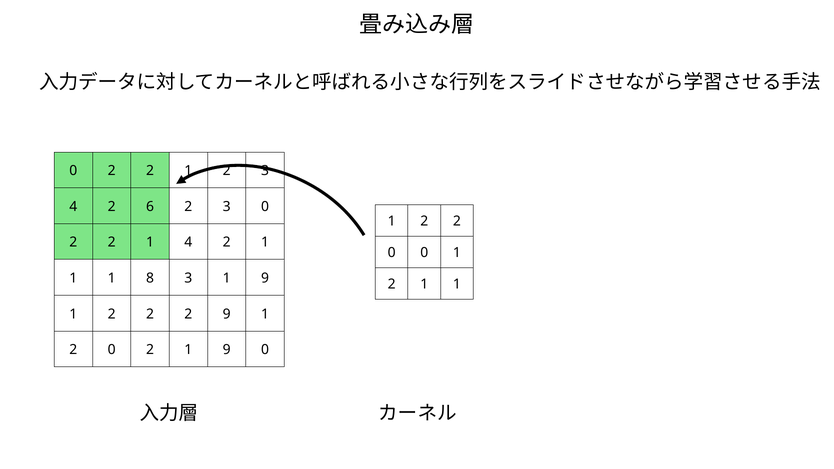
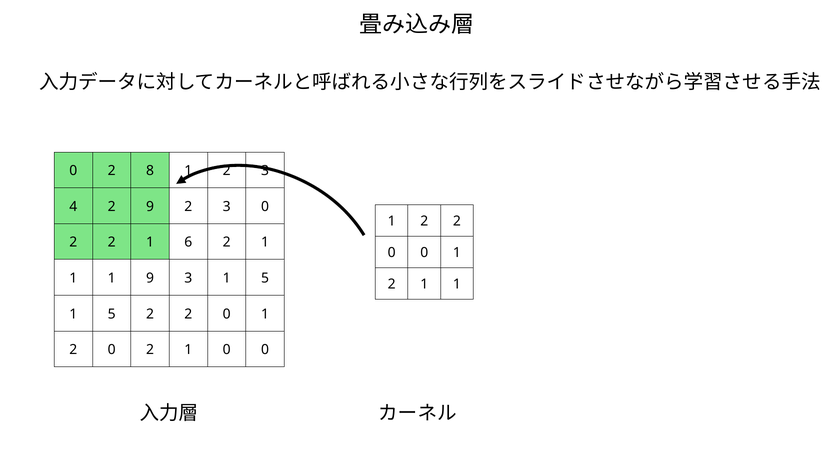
2 at (150, 171): 2 -> 8
2 6: 6 -> 9
1 4: 4 -> 6
1 8: 8 -> 9
3 1 9: 9 -> 5
2 at (112, 314): 2 -> 5
9 at (227, 314): 9 -> 0
2 1 9: 9 -> 0
